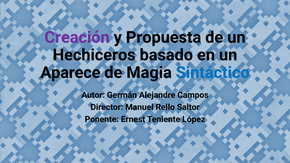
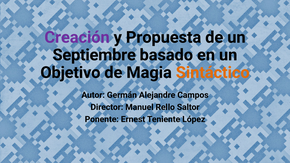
Hechiceros: Hechiceros -> Septiembre
Aparece: Aparece -> Objetivo
Sintáctico colour: blue -> orange
